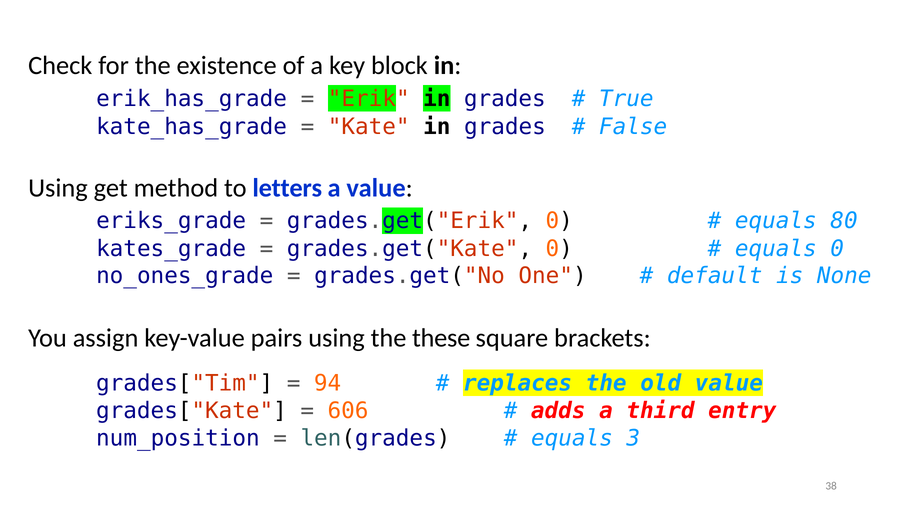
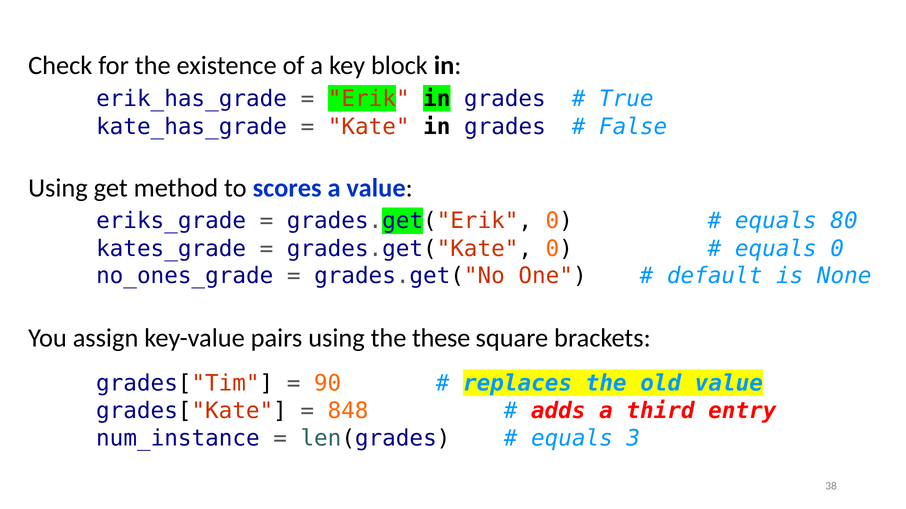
letters: letters -> scores
94: 94 -> 90
606: 606 -> 848
num_position: num_position -> num_instance
